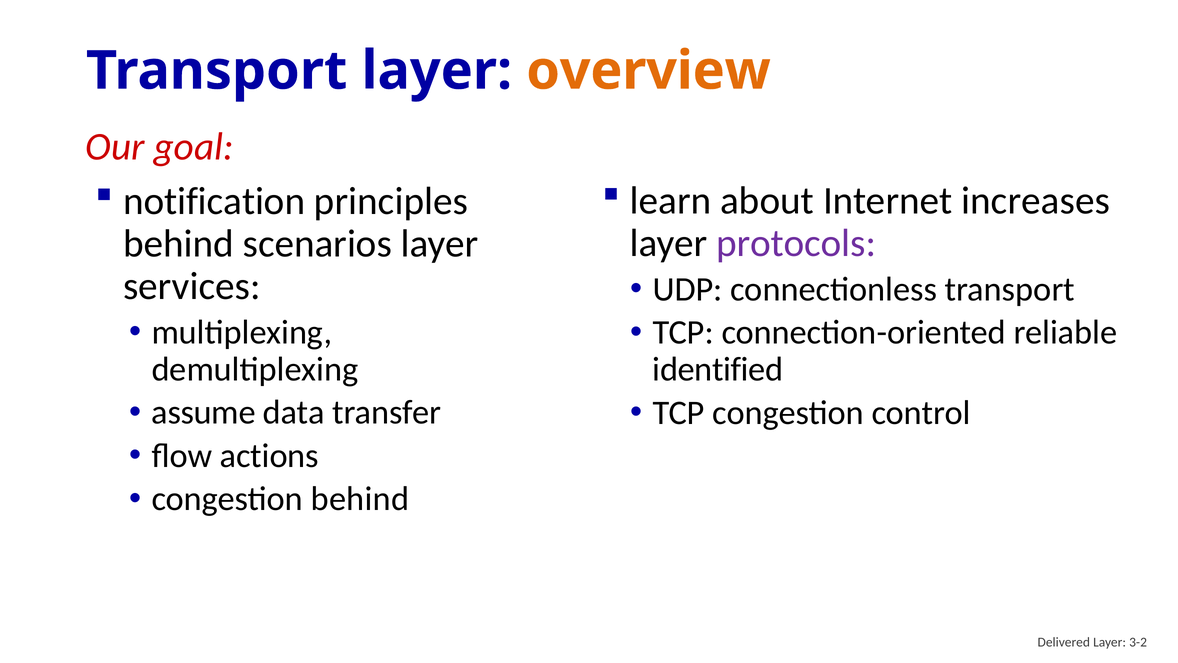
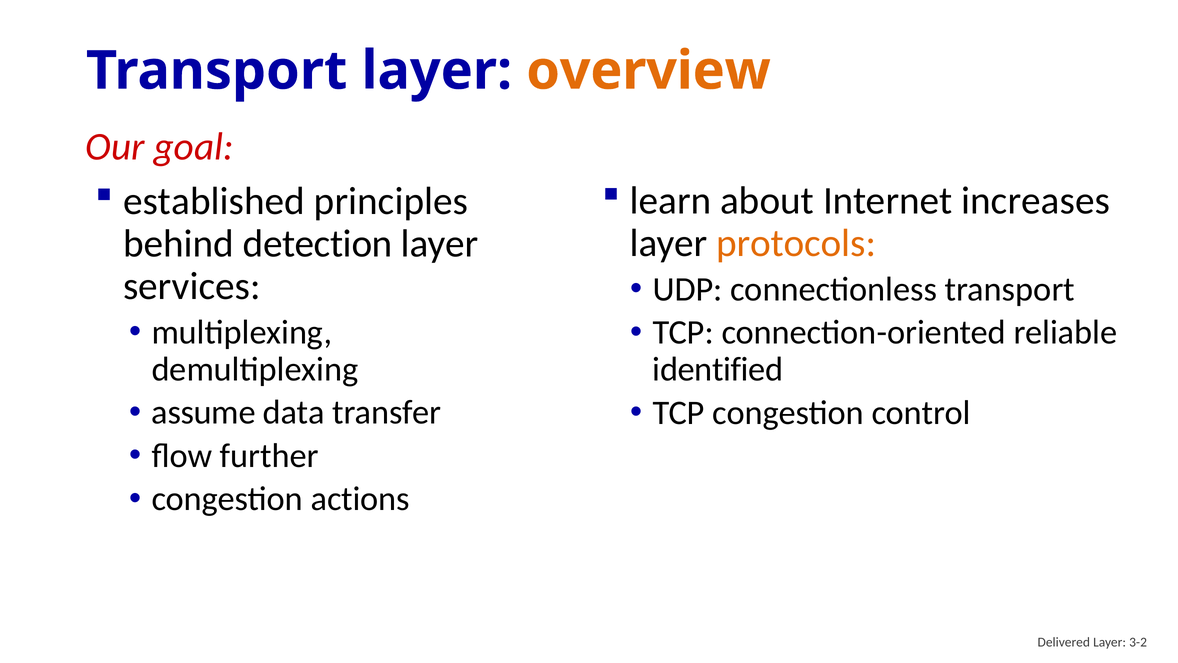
notification: notification -> established
protocols colour: purple -> orange
scenarios: scenarios -> detection
actions: actions -> further
congestion behind: behind -> actions
